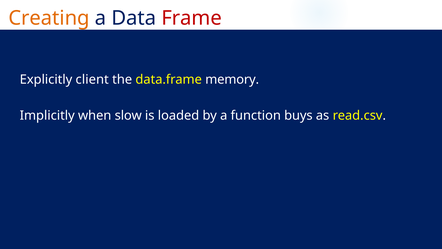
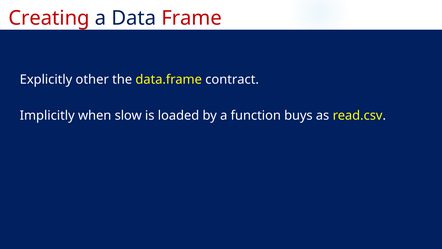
Creating colour: orange -> red
client: client -> other
memory: memory -> contract
